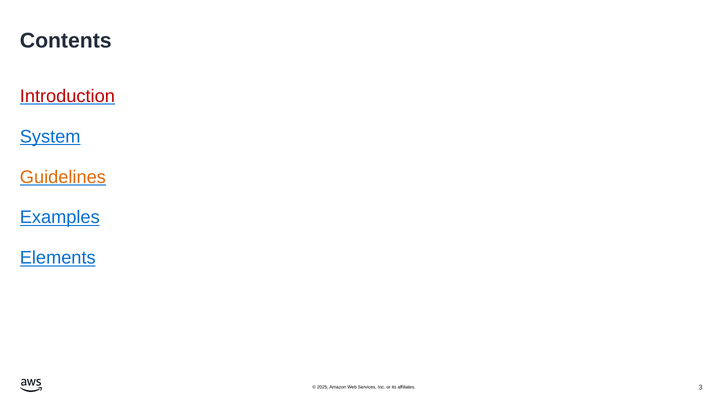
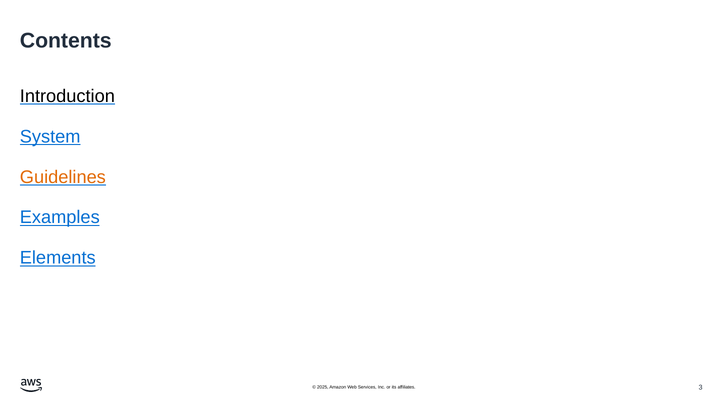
Introduction colour: red -> black
